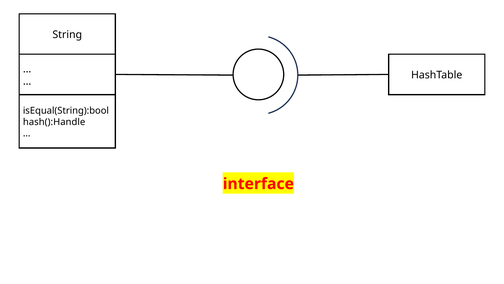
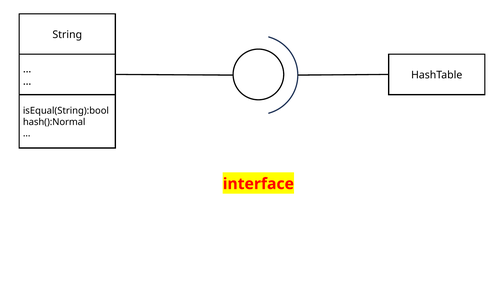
hash():Handle: hash():Handle -> hash():Normal
